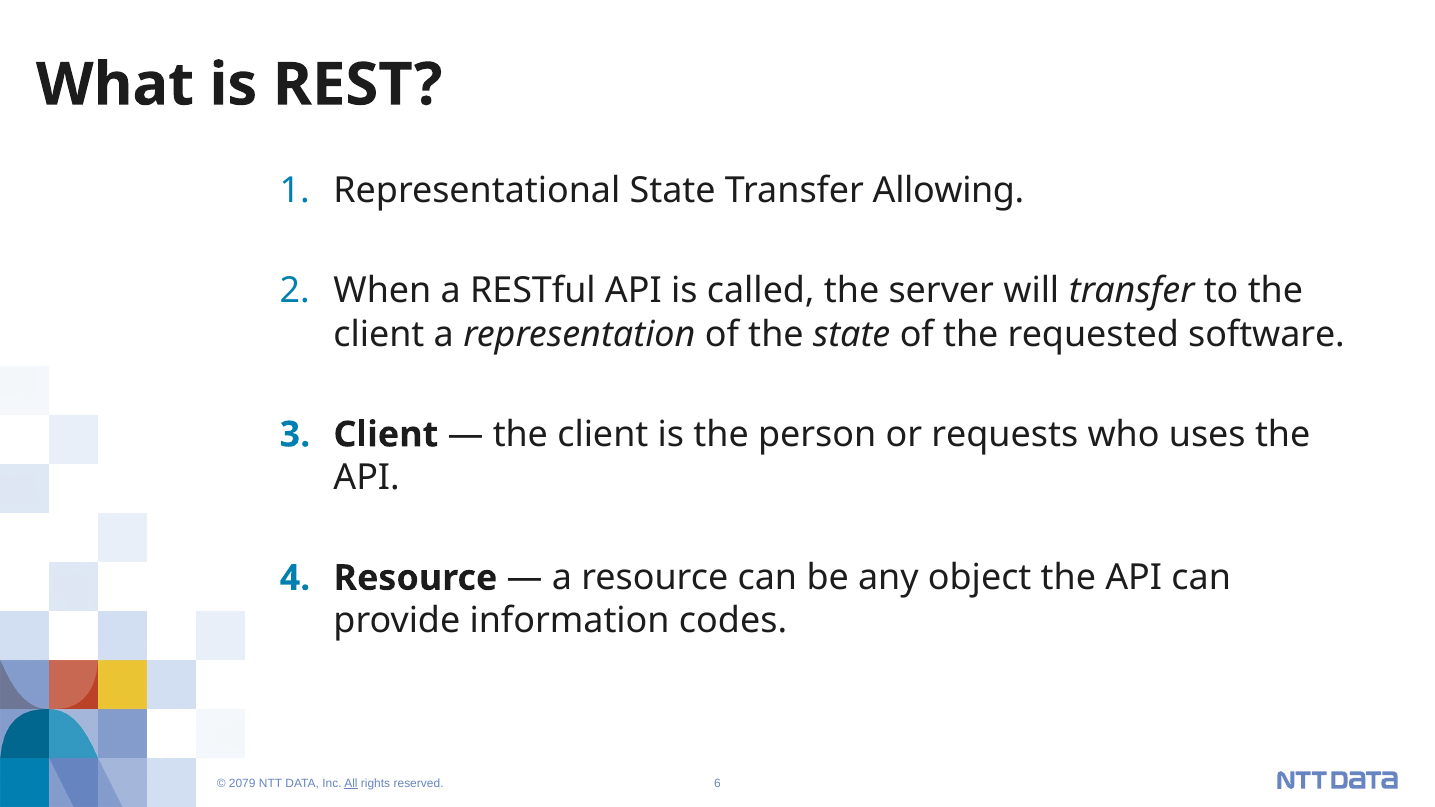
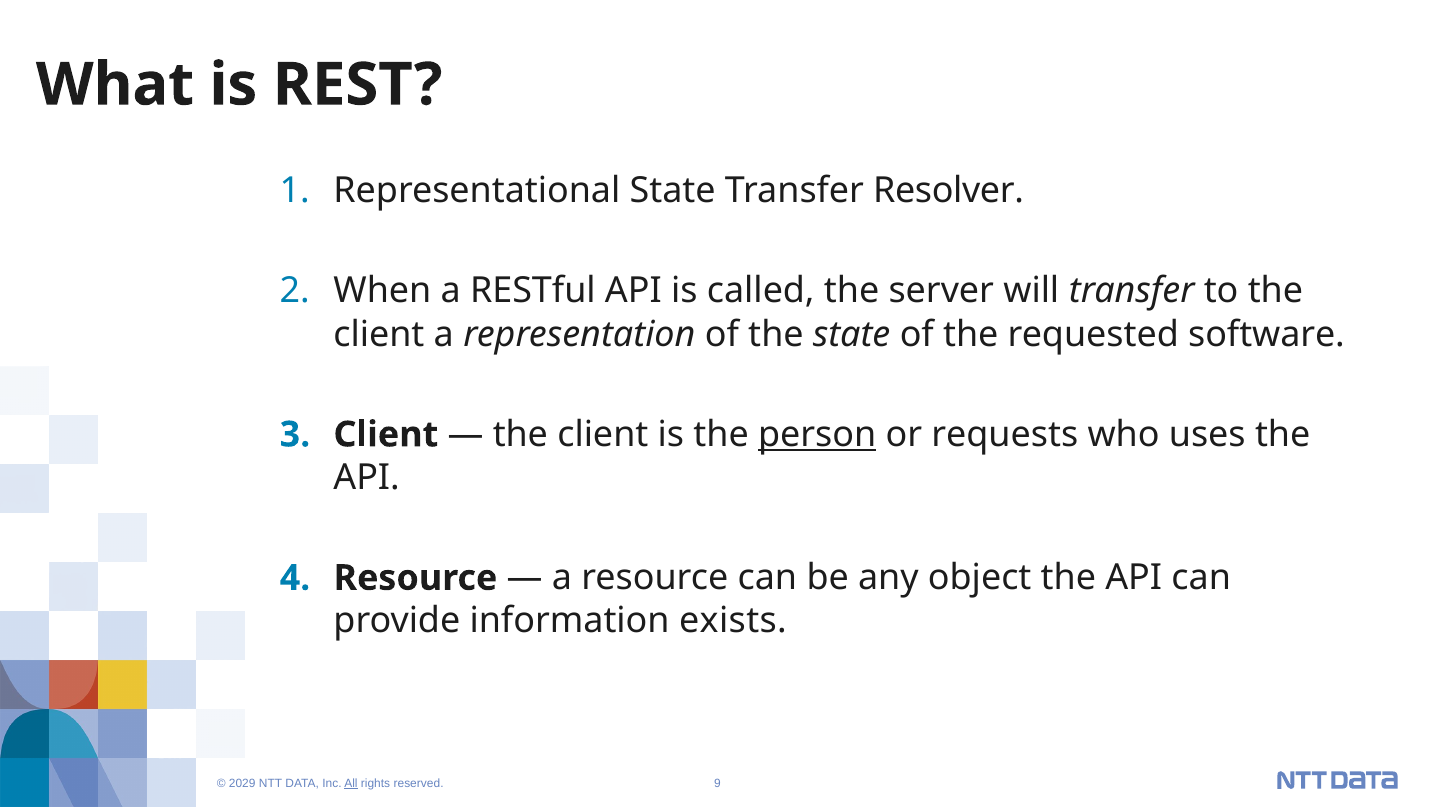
Allowing: Allowing -> Resolver
person underline: none -> present
codes: codes -> exists
2079: 2079 -> 2029
6: 6 -> 9
